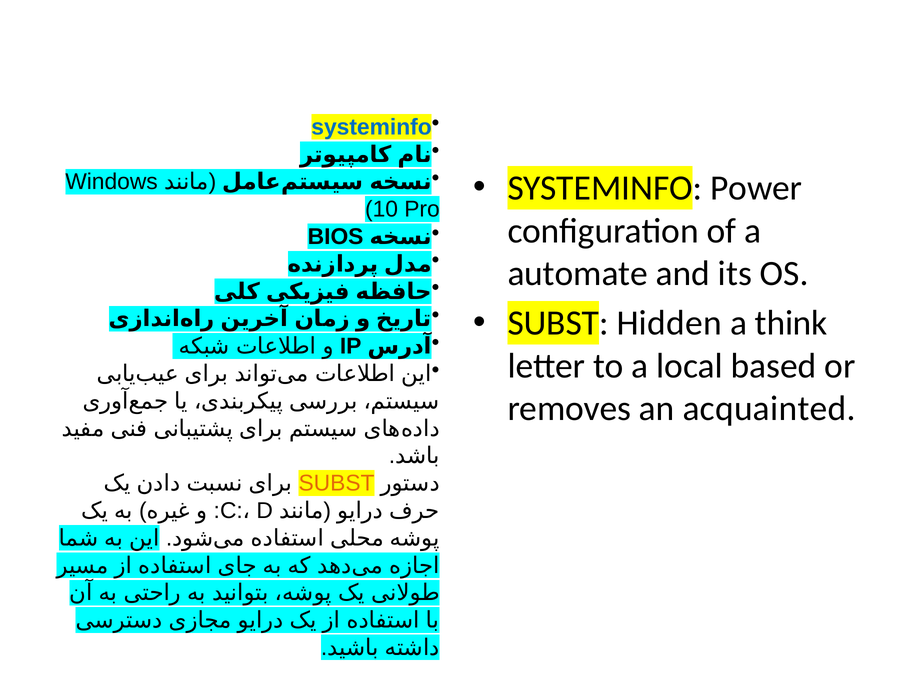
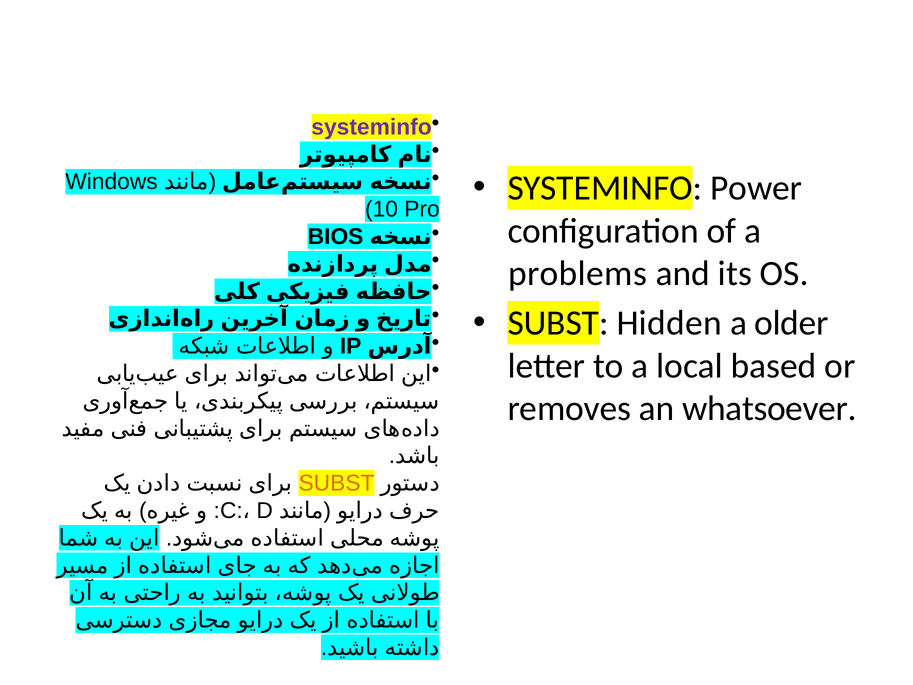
systeminfo at (372, 127) colour: blue -> purple
automate: automate -> problems
think: think -> older
acquainted: acquainted -> whatsoever
